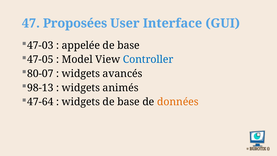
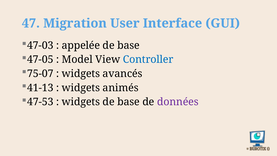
Proposées: Proposées -> Migration
80-07: 80-07 -> 75-07
98-13: 98-13 -> 41-13
47-64: 47-64 -> 47-53
données colour: orange -> purple
